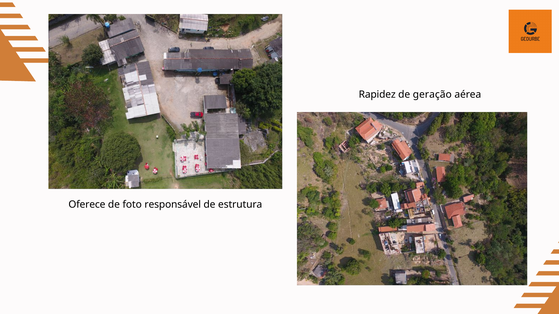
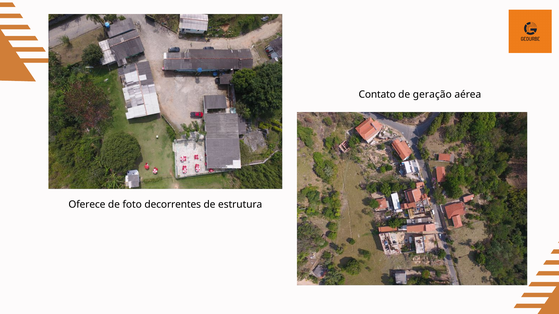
Rapidez: Rapidez -> Contato
responsável: responsável -> decorrentes
